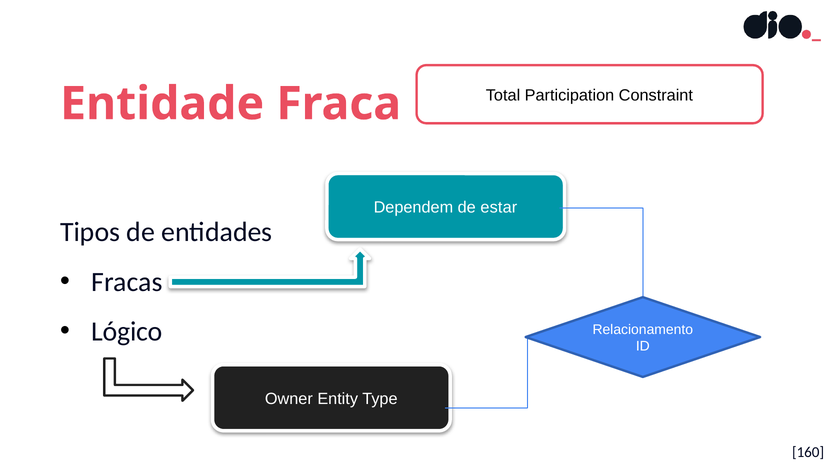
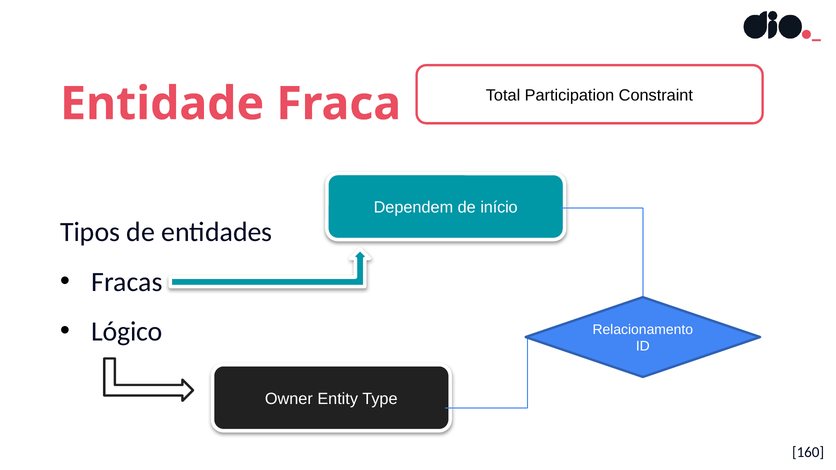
estar: estar -> início
